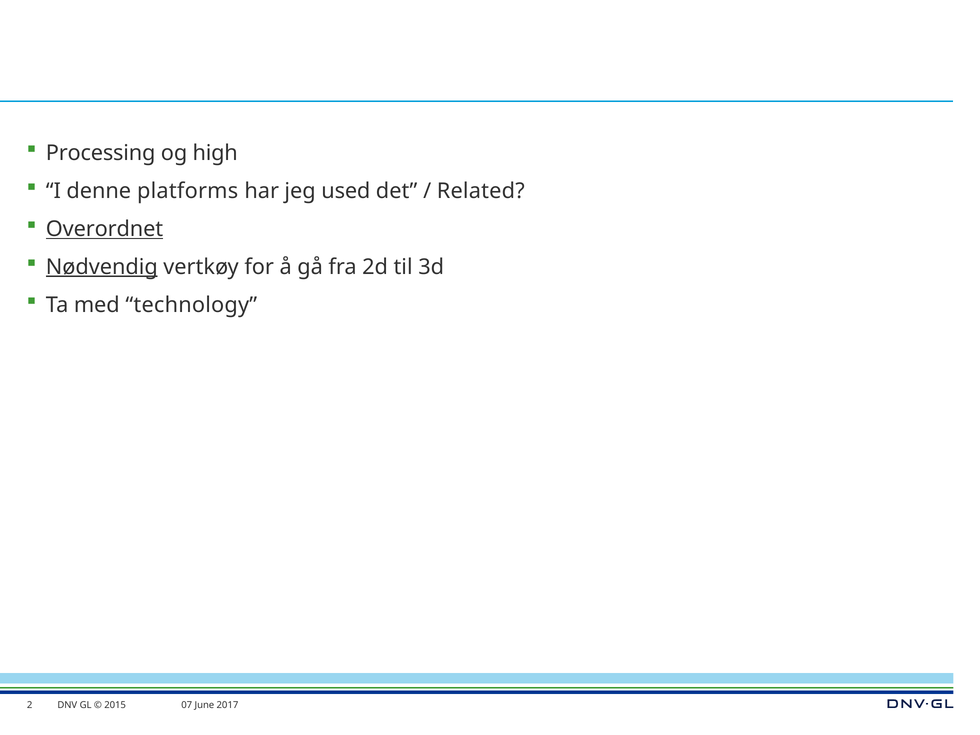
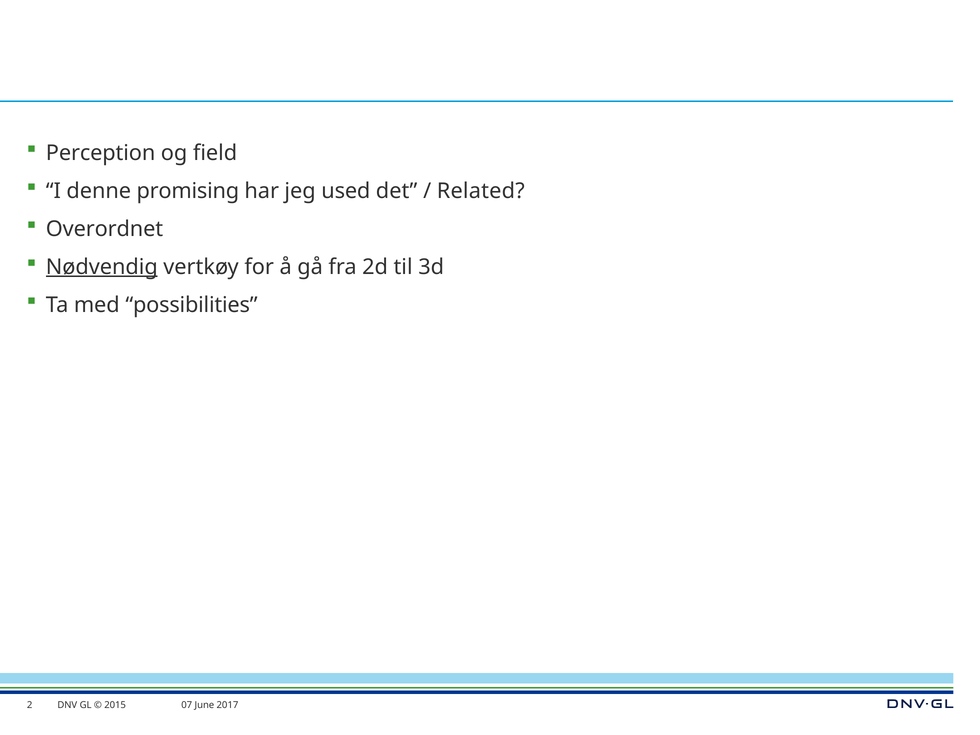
Processing: Processing -> Perception
high: high -> field
platforms: platforms -> promising
Overordnet underline: present -> none
technology: technology -> possibilities
